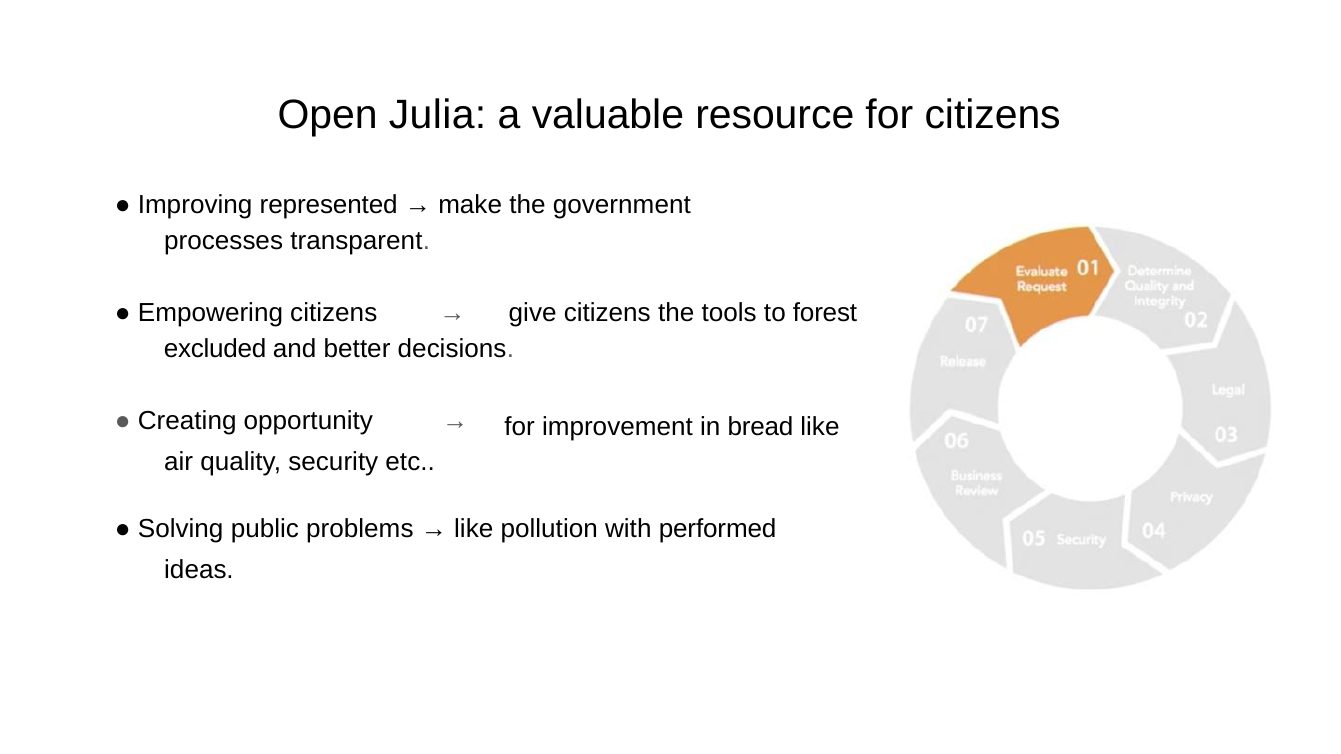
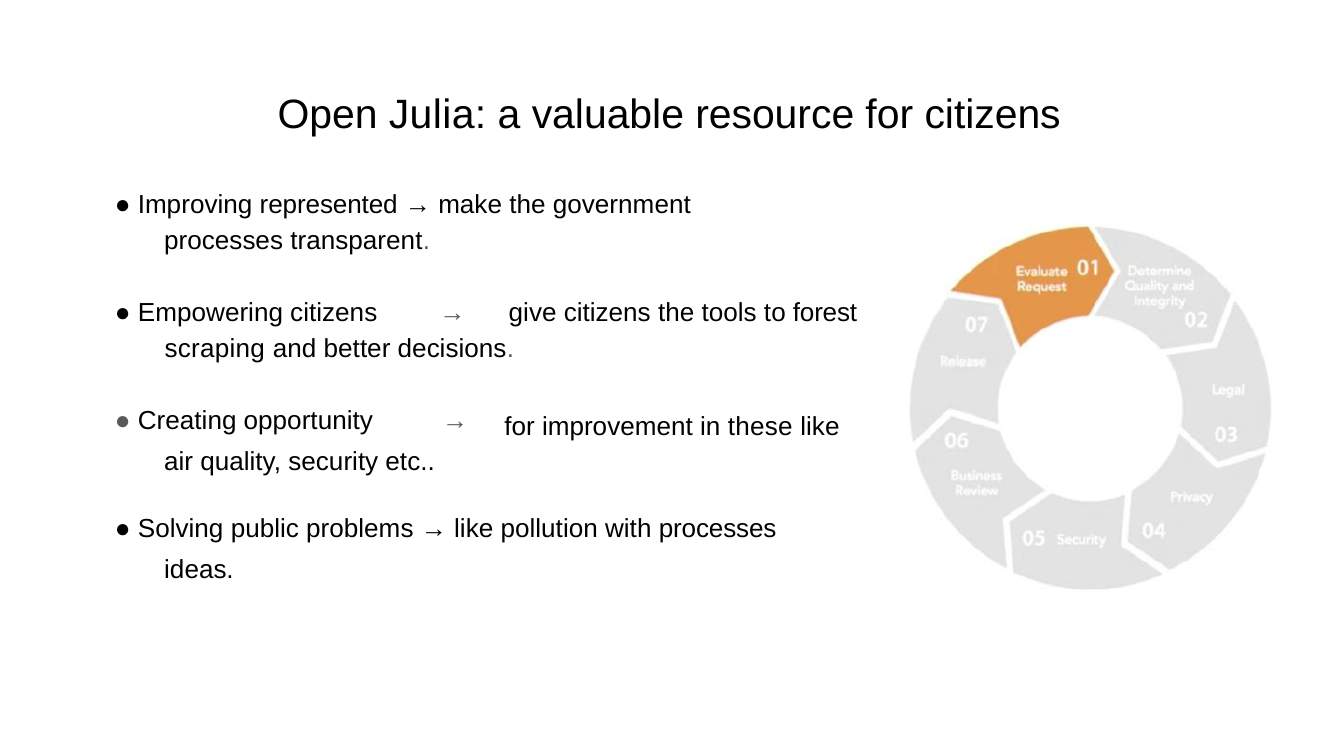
excluded: excluded -> scraping
bread: bread -> these
with performed: performed -> processes
